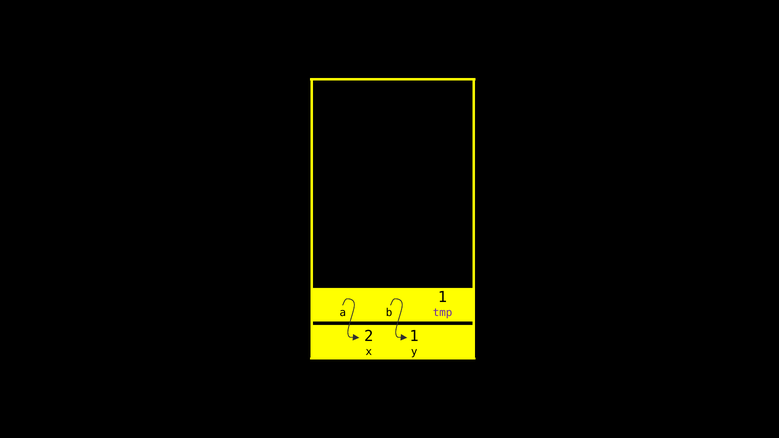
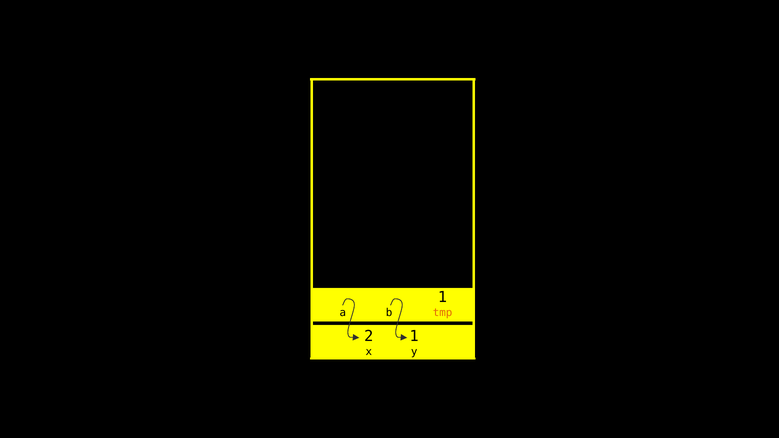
tmp colour: purple -> orange
